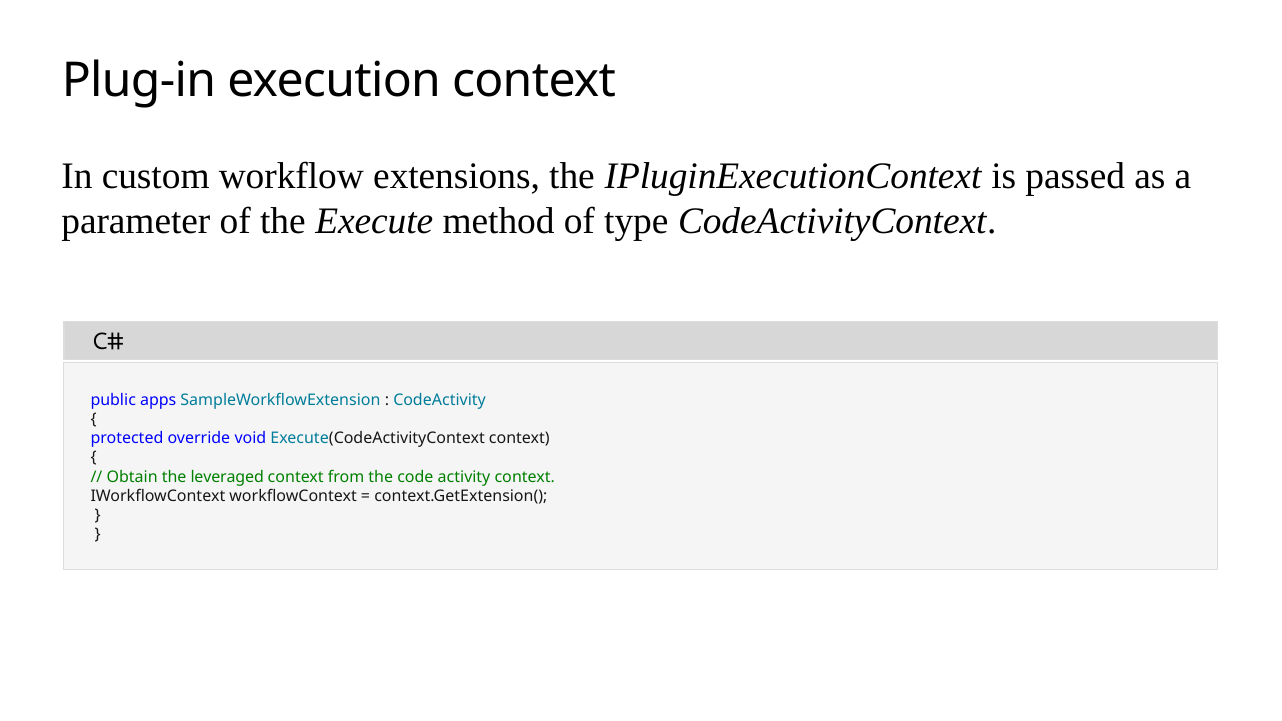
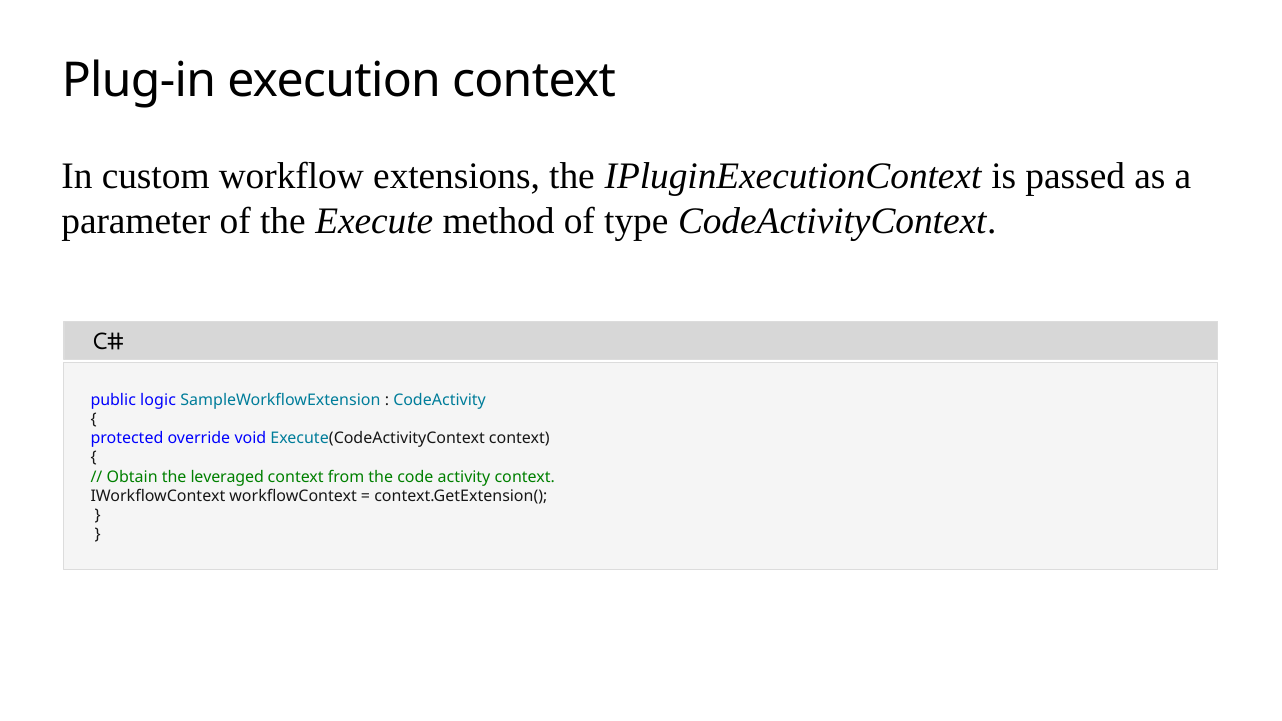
apps: apps -> logic
